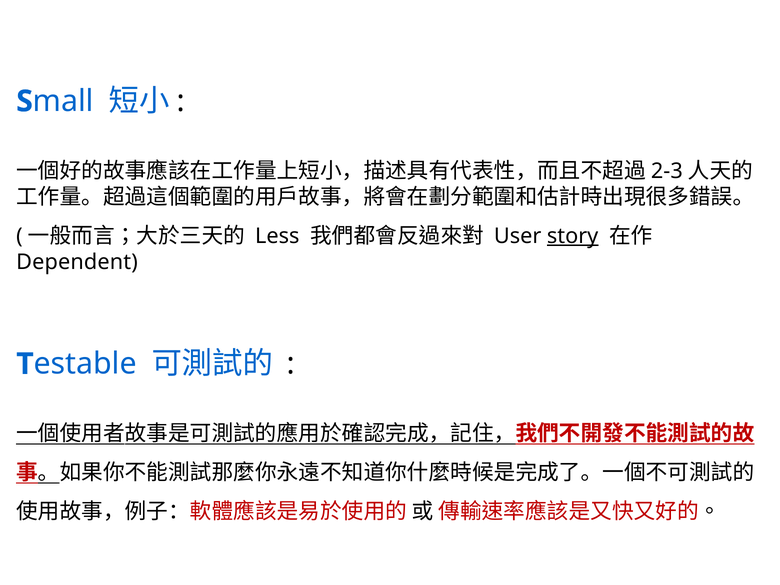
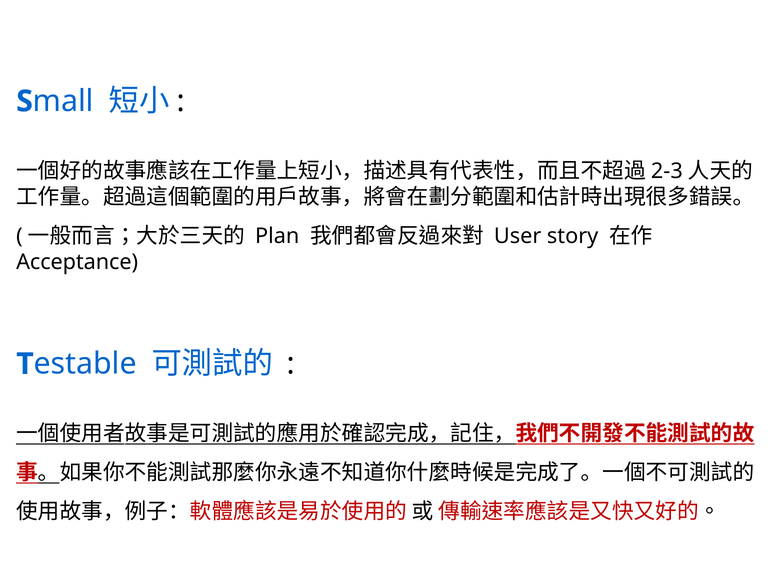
Less: Less -> Plan
story underline: present -> none
Dependent: Dependent -> Acceptance
